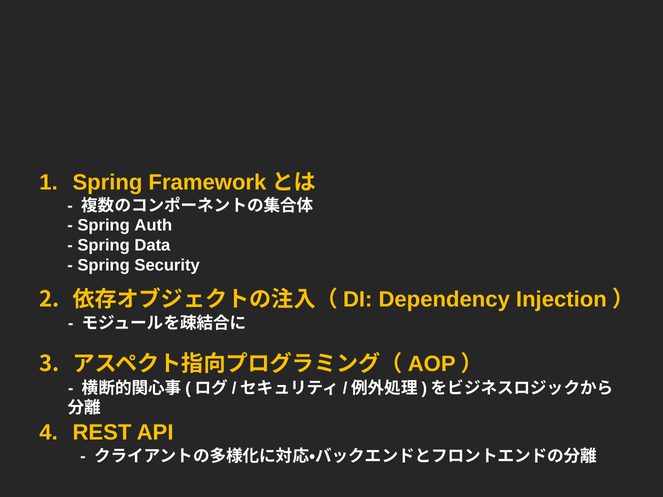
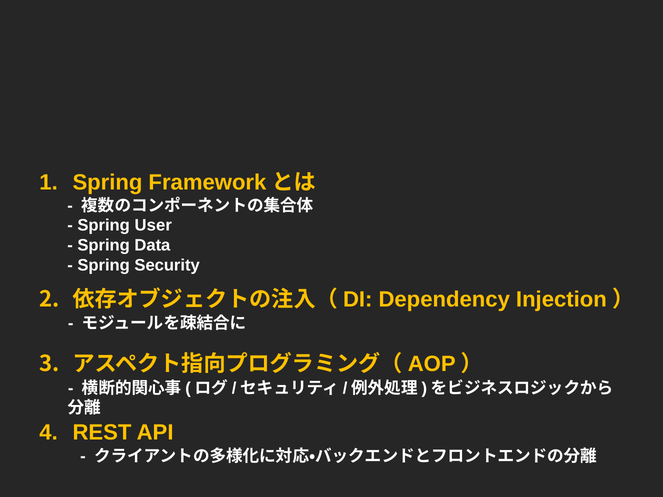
Auth: Auth -> User
